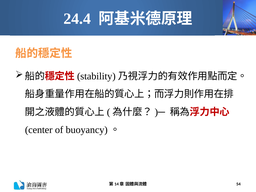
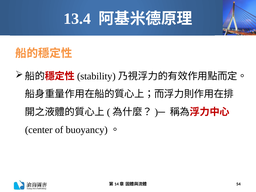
24.4: 24.4 -> 13.4
